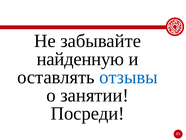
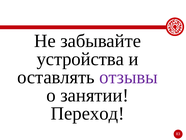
найденную: найденную -> устройства
отзывы colour: blue -> purple
Посреди: Посреди -> Переход
